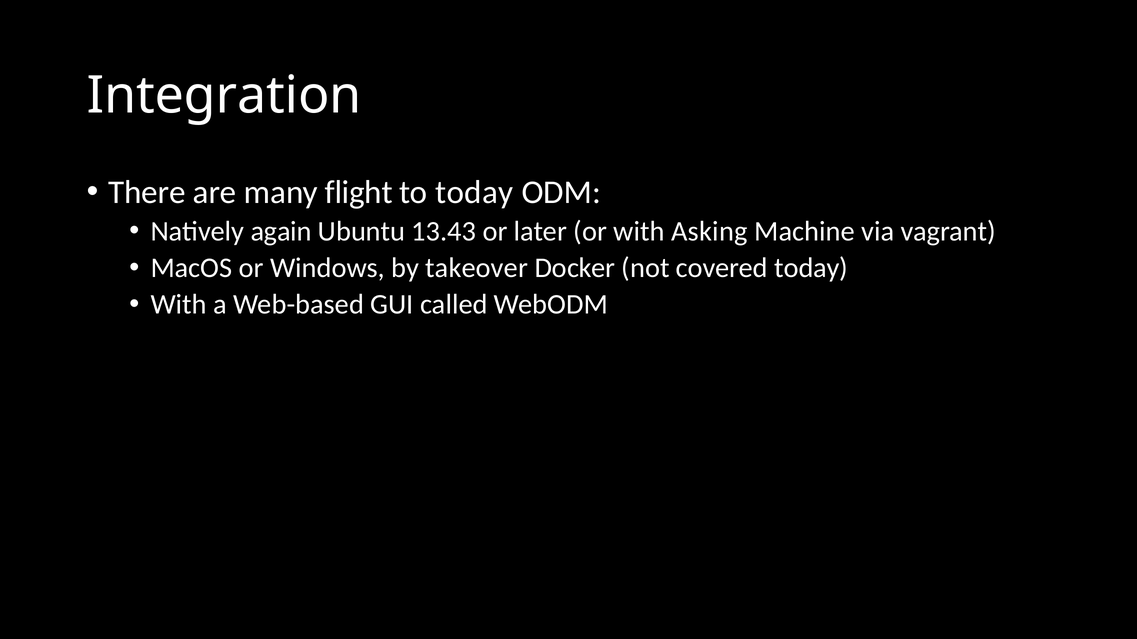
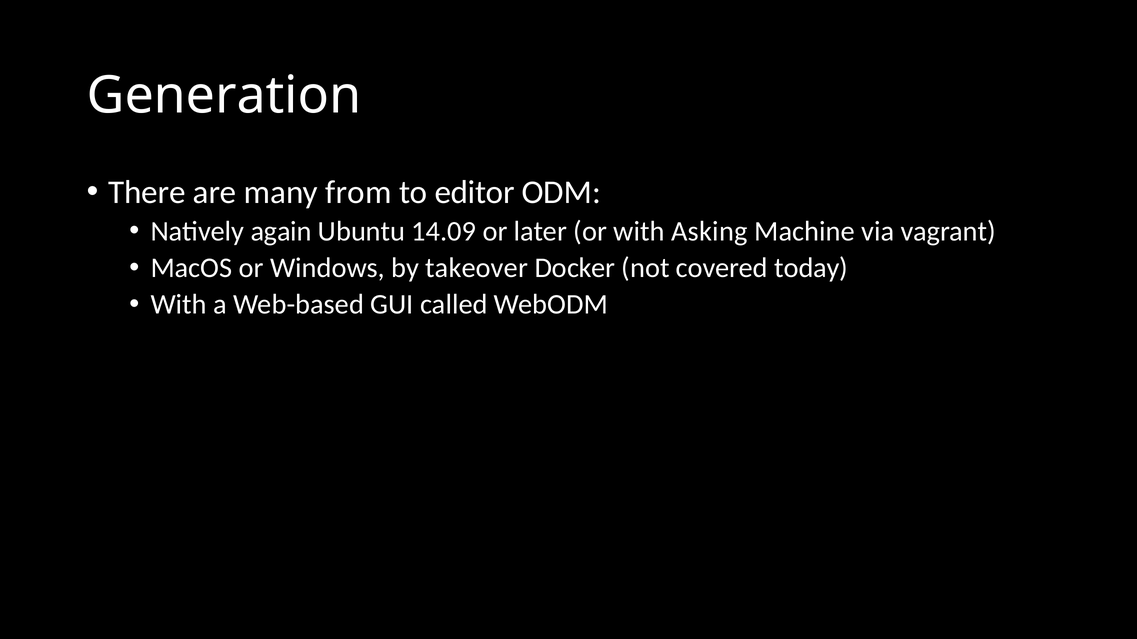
Integration: Integration -> Generation
flight: flight -> from
to today: today -> editor
13.43: 13.43 -> 14.09
